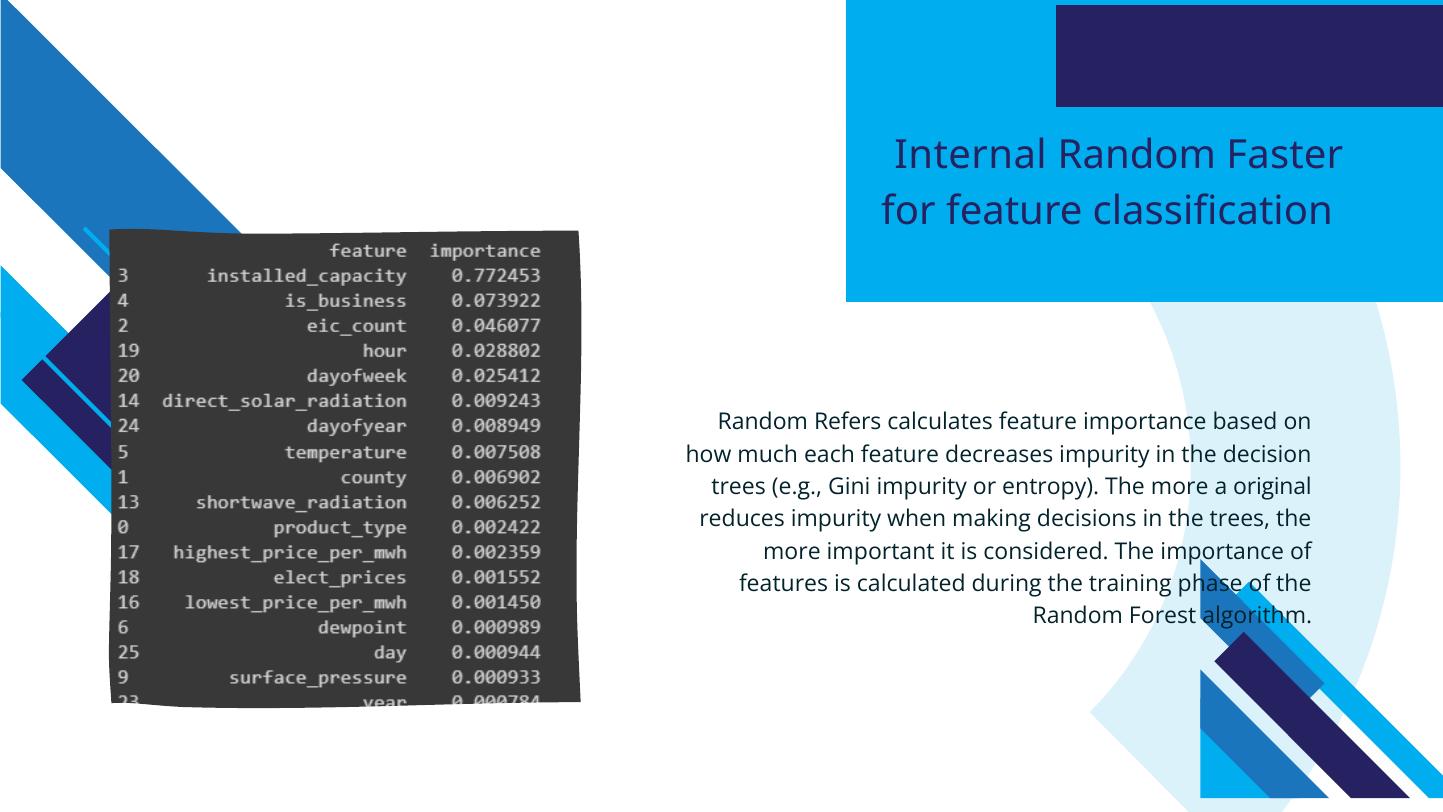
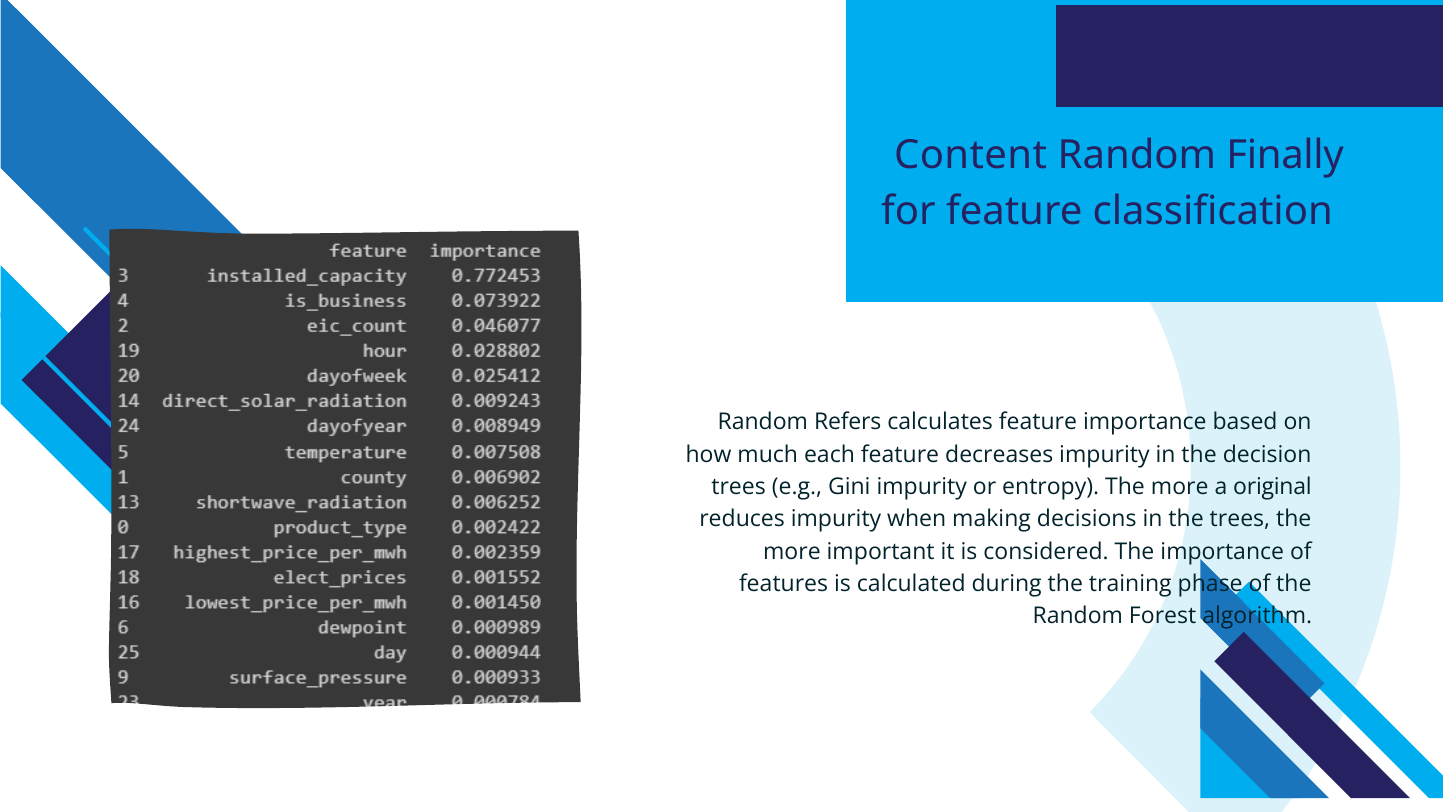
Internal: Internal -> Content
Faster: Faster -> Finally
